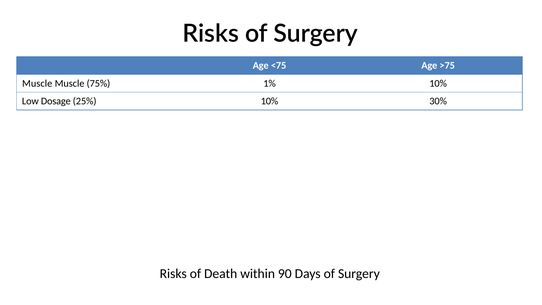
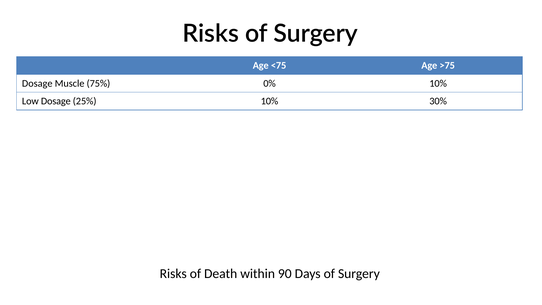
Muscle at (37, 83): Muscle -> Dosage
1%: 1% -> 0%
